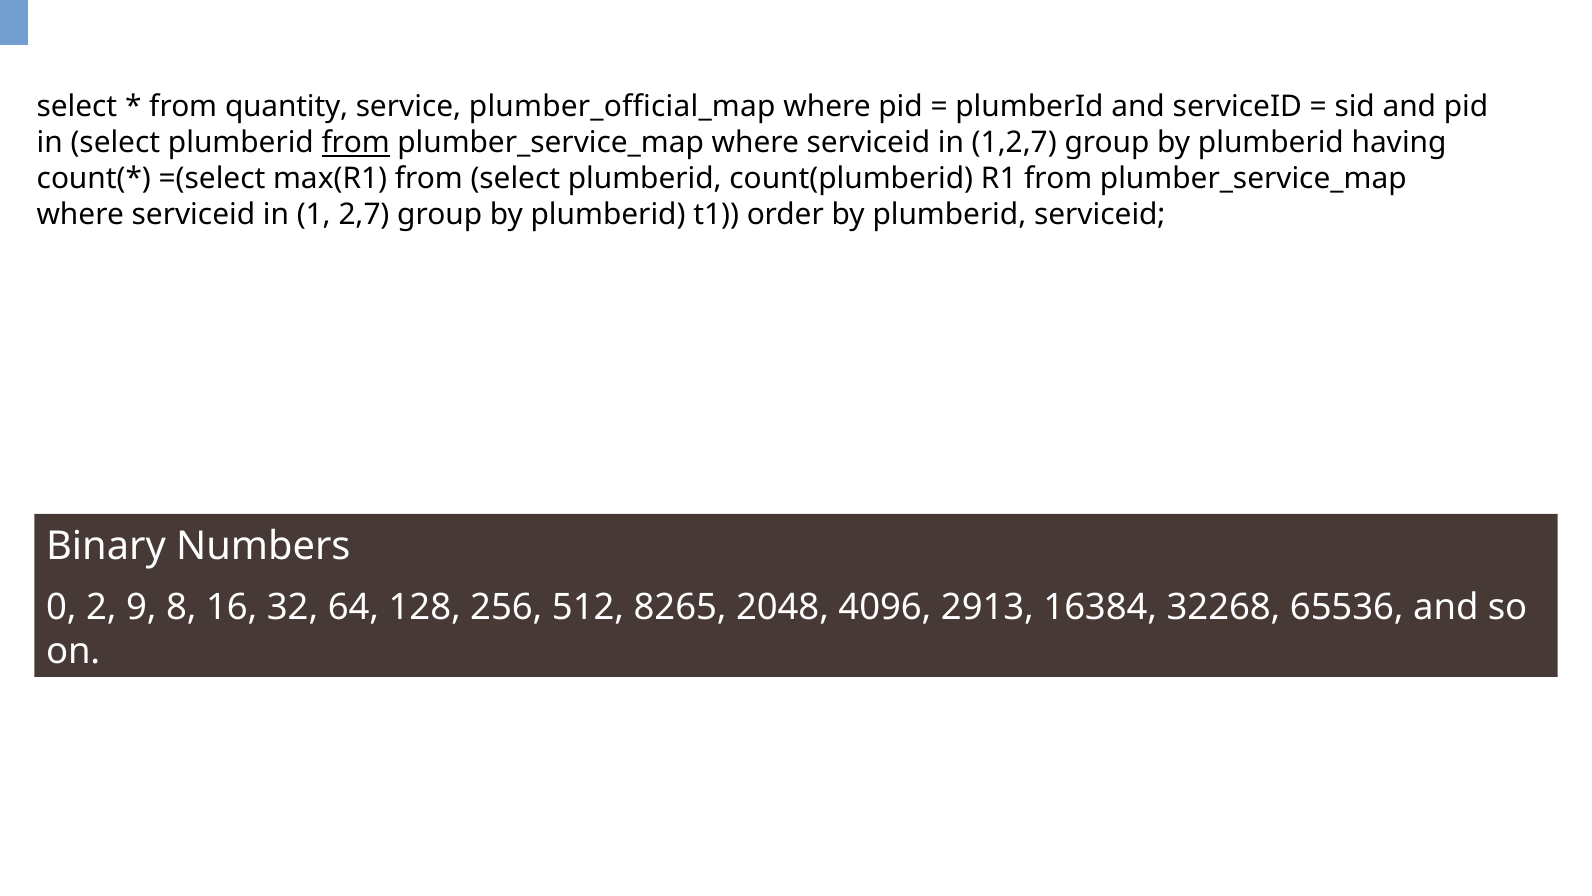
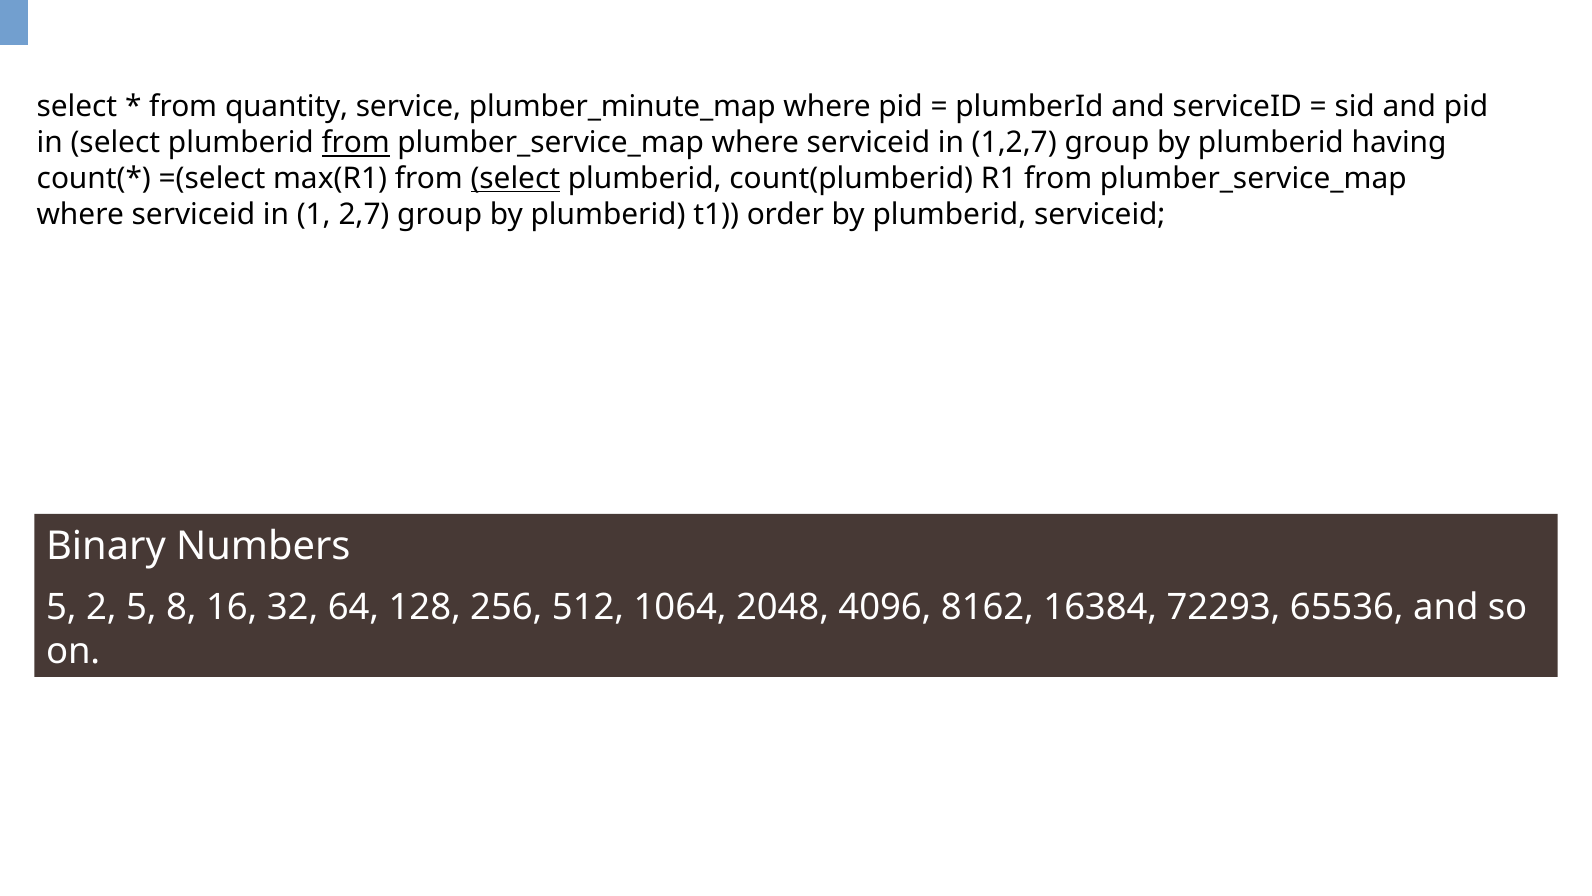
plumber_official_map: plumber_official_map -> plumber_minute_map
select at (515, 179) underline: none -> present
0 at (61, 607): 0 -> 5
2 9: 9 -> 5
8265: 8265 -> 1064
2913: 2913 -> 8162
32268: 32268 -> 72293
